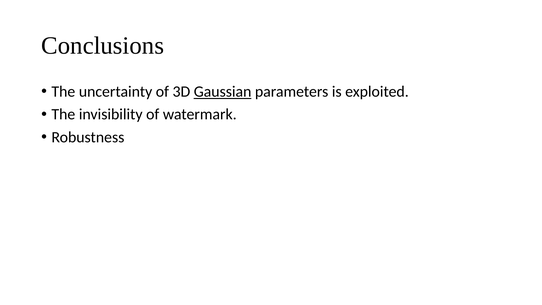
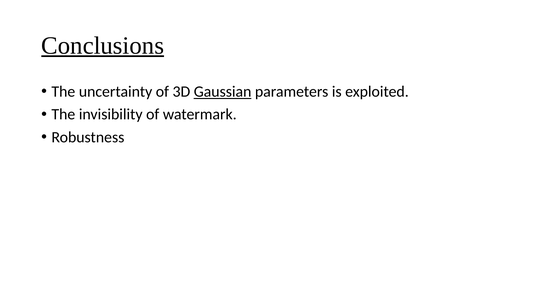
Conclusions underline: none -> present
